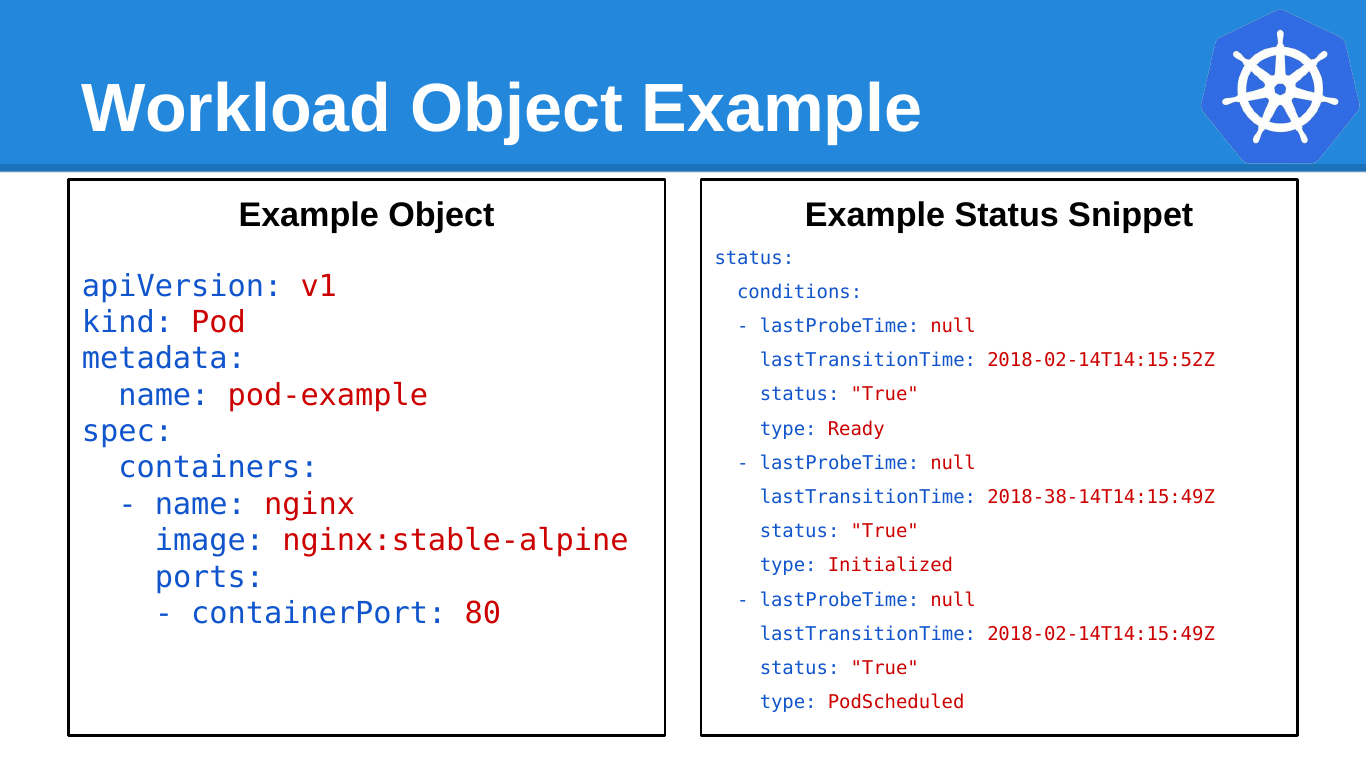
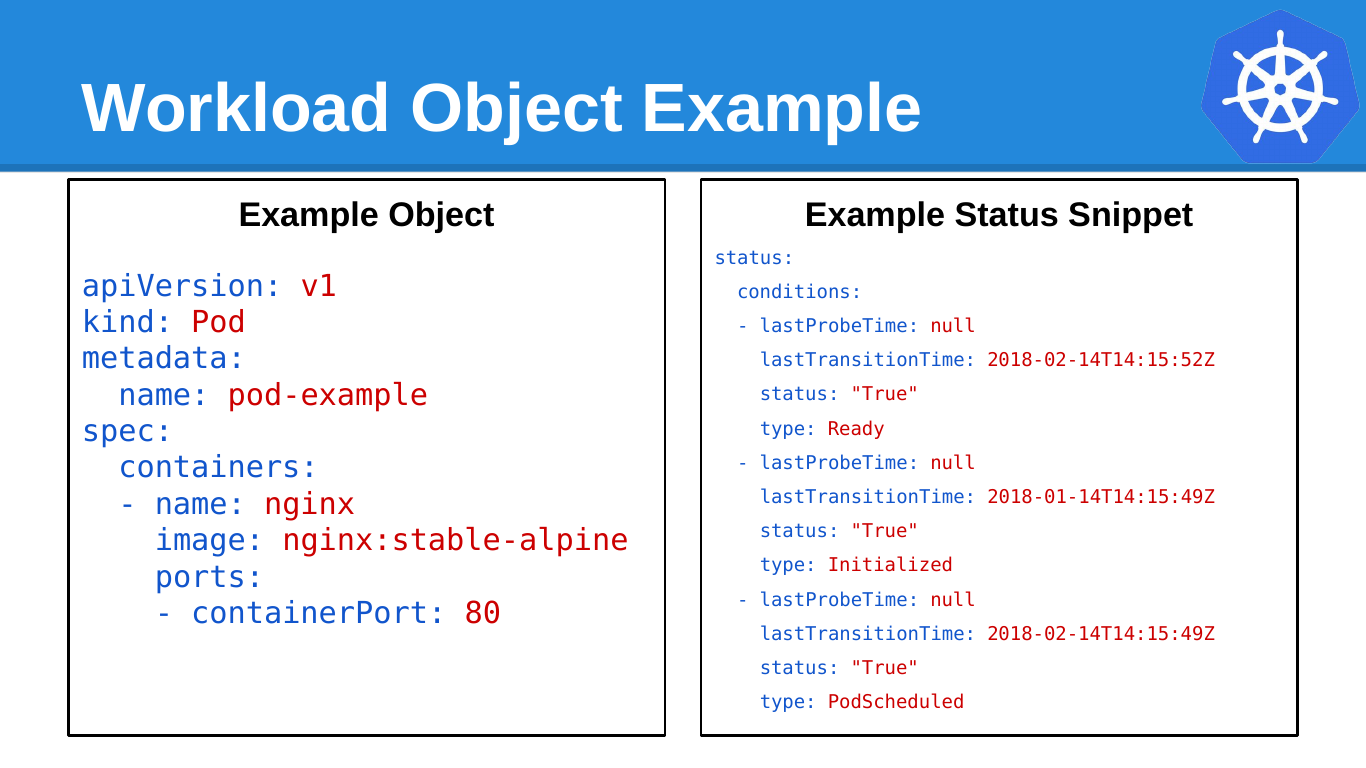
2018-38-14T14:15:49Z: 2018-38-14T14:15:49Z -> 2018-01-14T14:15:49Z
